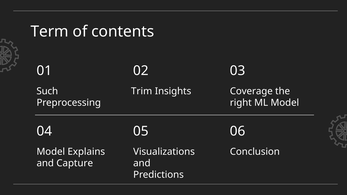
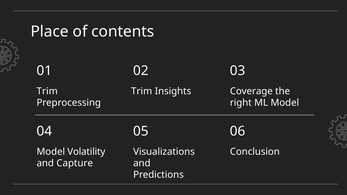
Term: Term -> Place
Such at (47, 91): Such -> Trim
Explains: Explains -> Volatility
